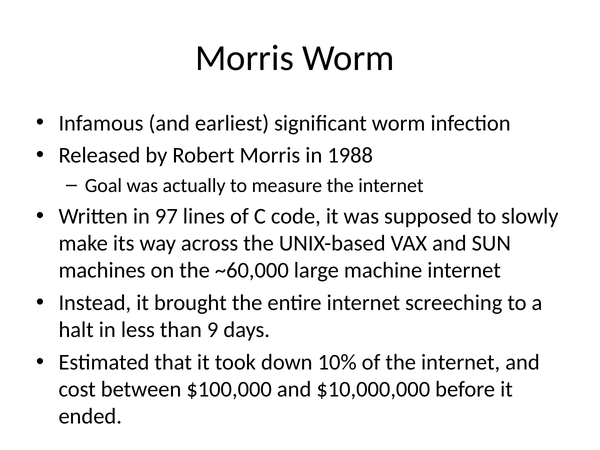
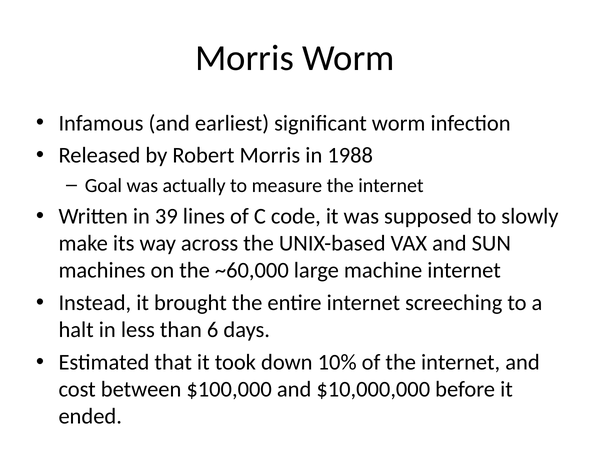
97: 97 -> 39
9: 9 -> 6
